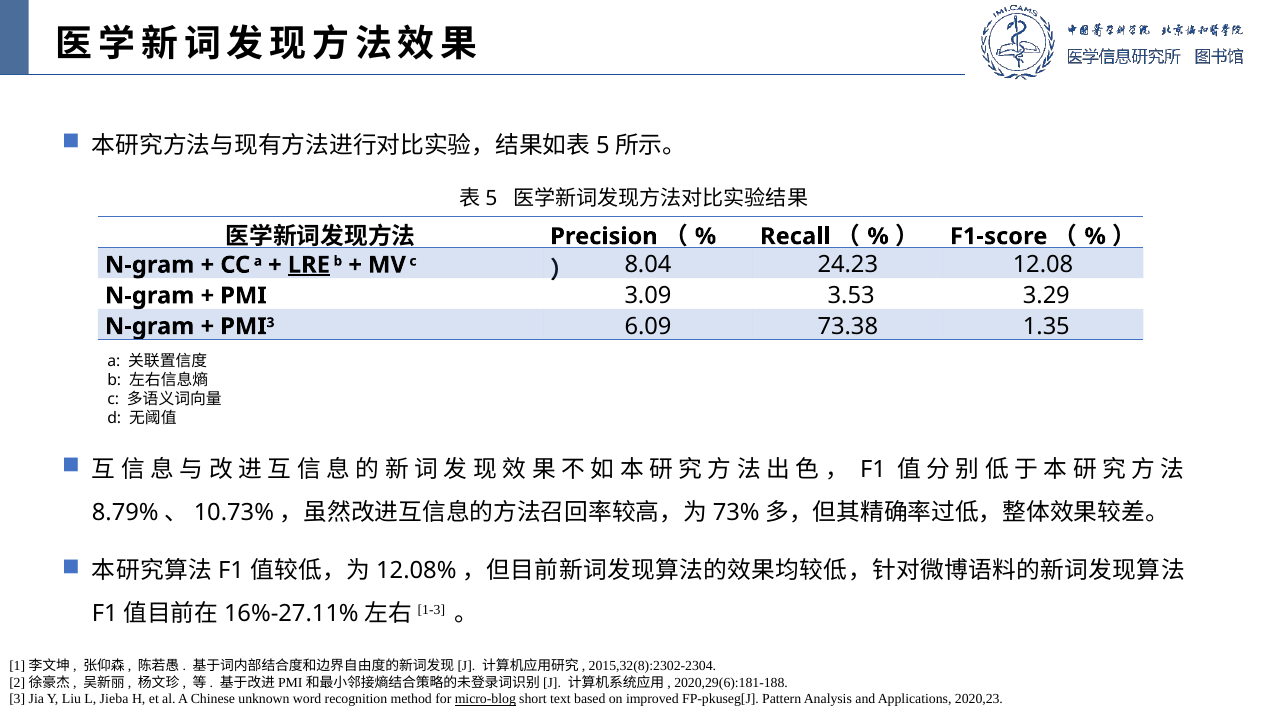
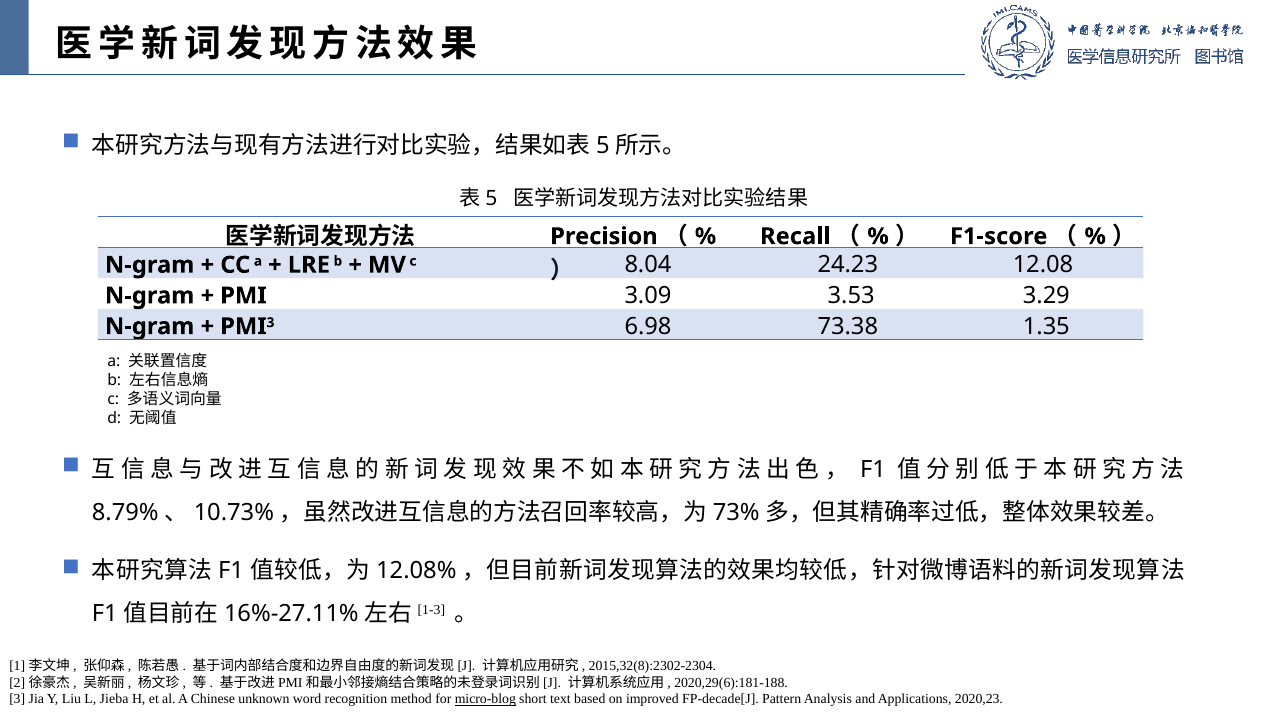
LRE underline: present -> none
6.09: 6.09 -> 6.98
FP-pkuseg[J: FP-pkuseg[J -> FP-decade[J
